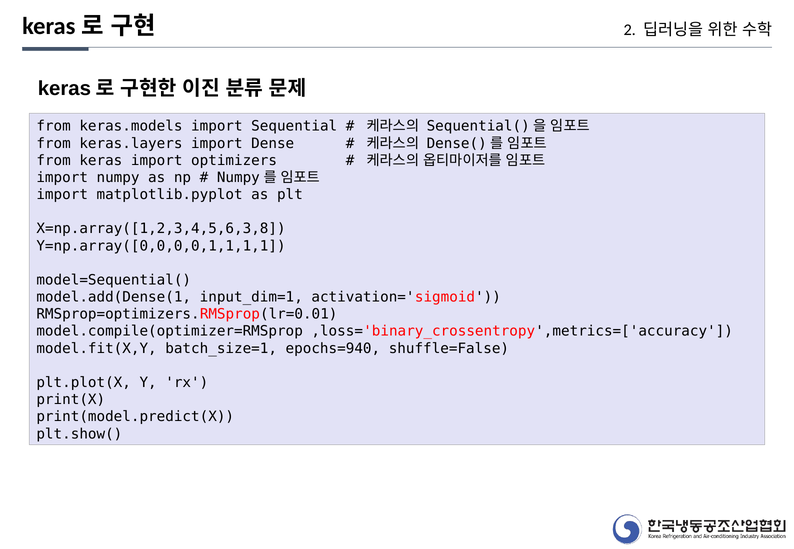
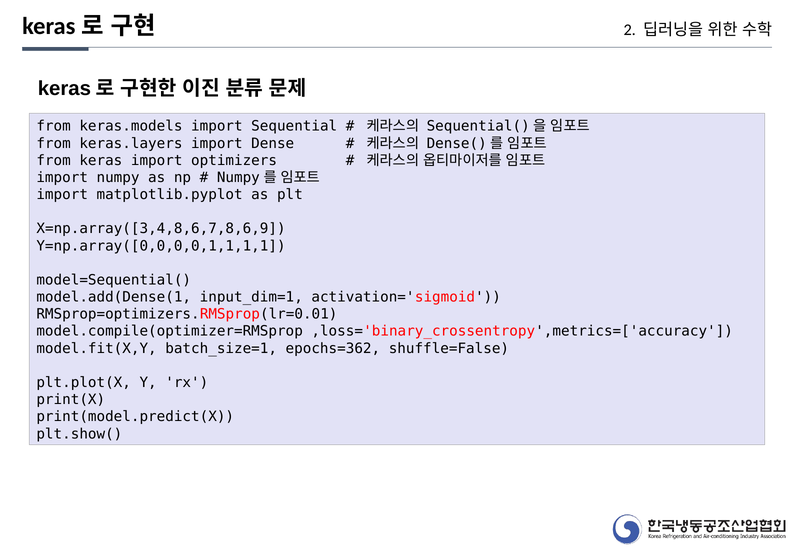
X=np.array([1,2,3,4,5,6,3,8: X=np.array([1,2,3,4,5,6,3,8 -> X=np.array([3,4,8,6,7,8,6,9
epochs=940: epochs=940 -> epochs=362
